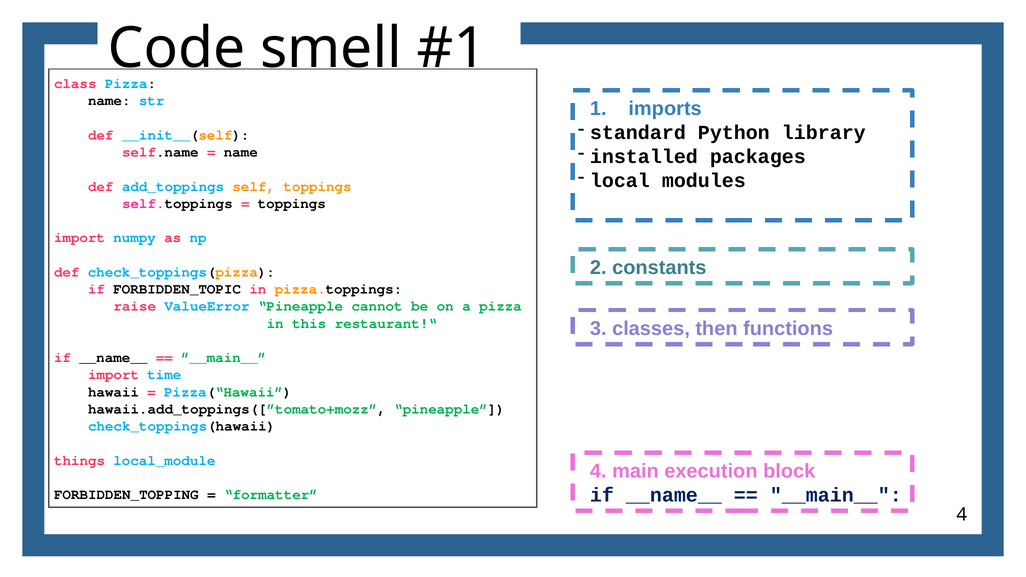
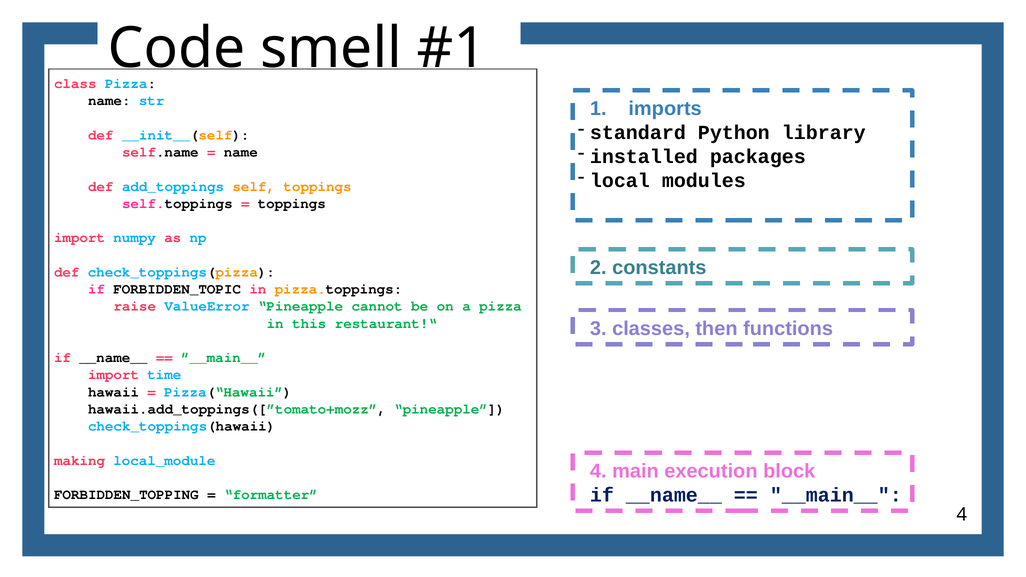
things: things -> making
